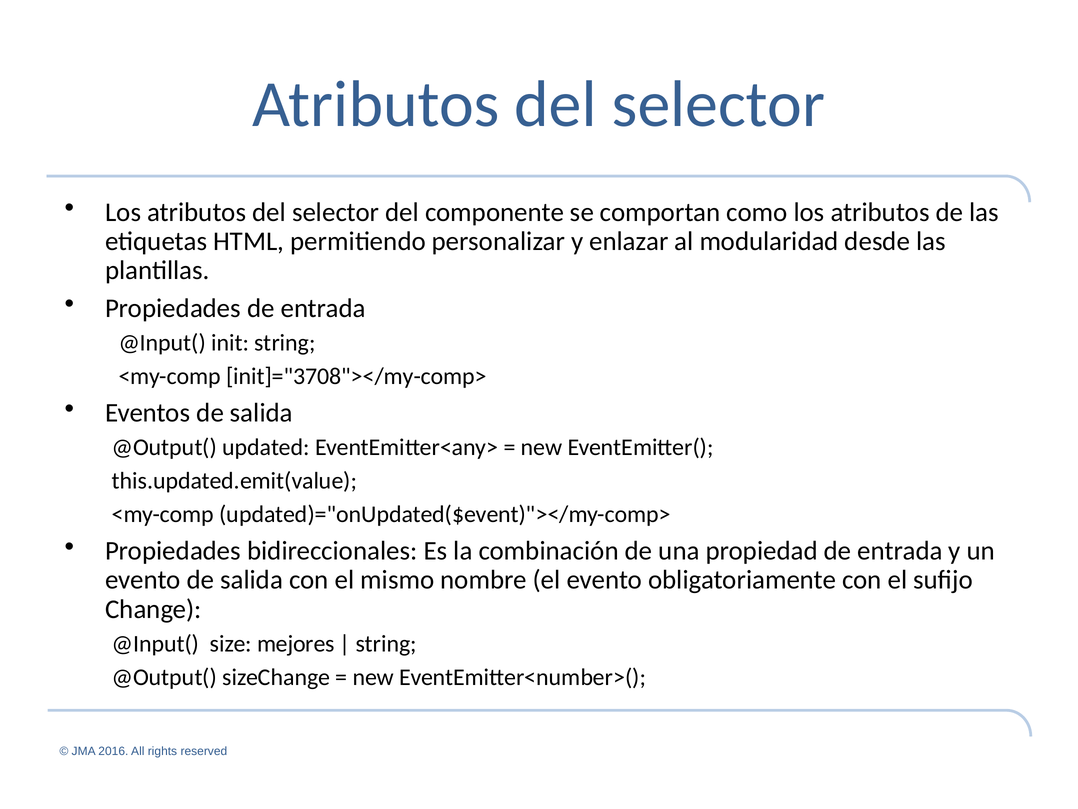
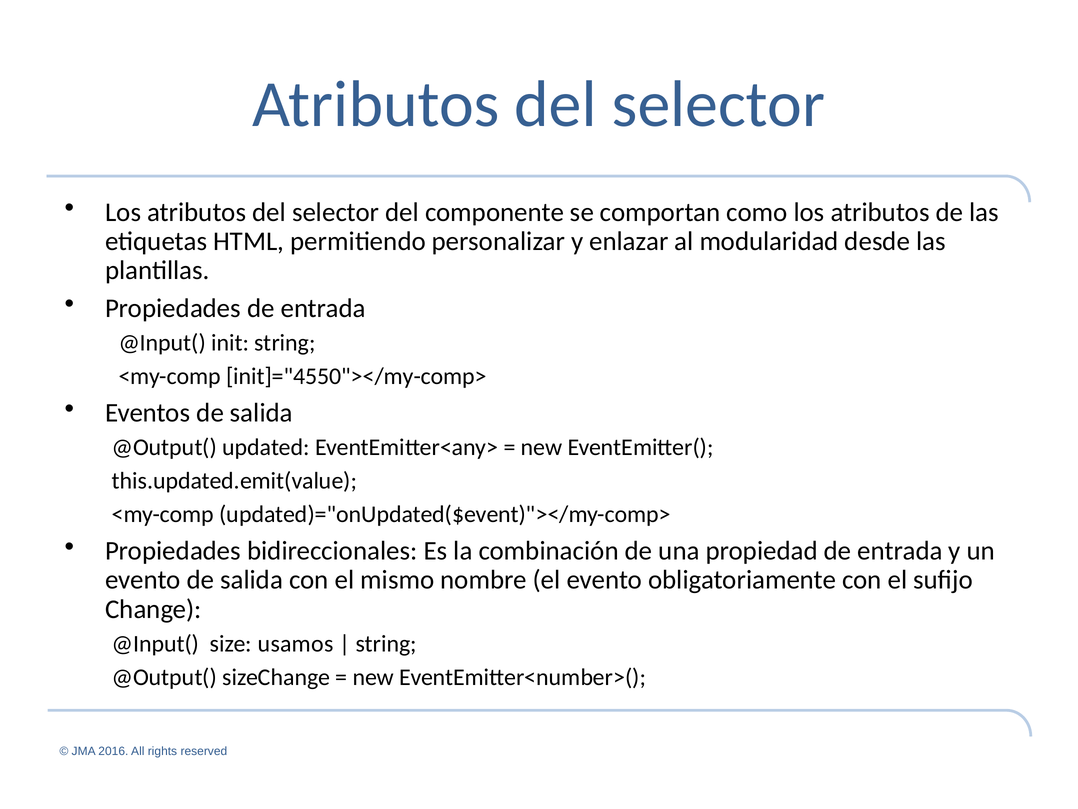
init]="3708"></my-comp>: init]="3708"></my-comp> -> init]="4550"></my-comp>
mejores: mejores -> usamos
